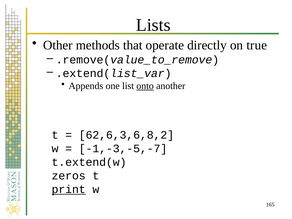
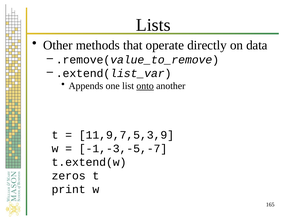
true: true -> data
62,6,3,6,8,2: 62,6,3,6,8,2 -> 11,9,7,5,3,9
print underline: present -> none
